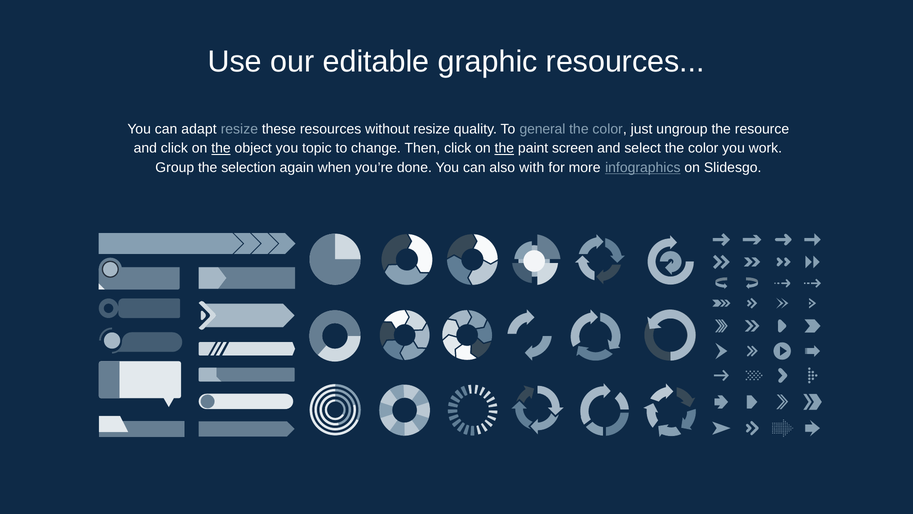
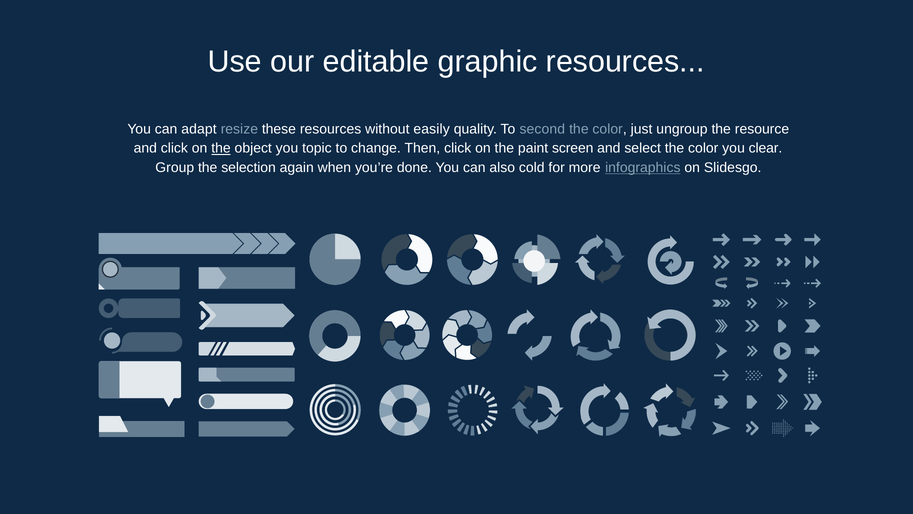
without resize: resize -> easily
general: general -> second
the at (504, 148) underline: present -> none
work: work -> clear
with: with -> cold
